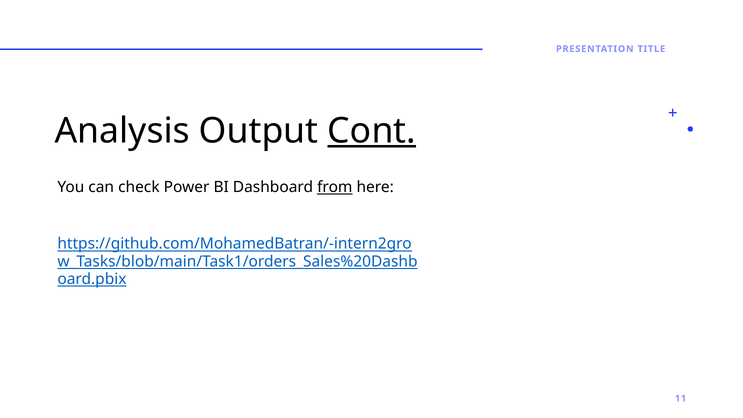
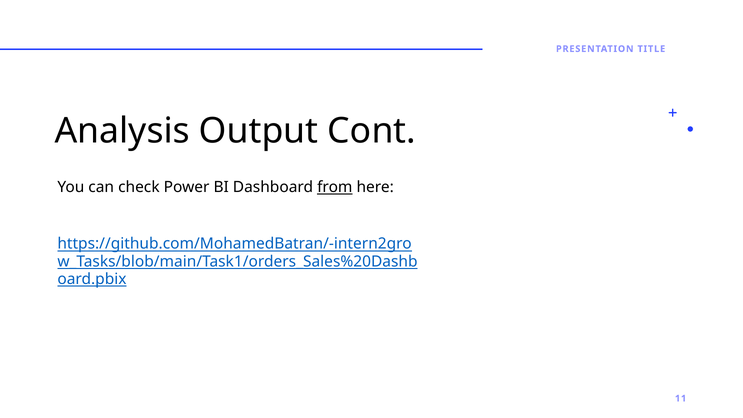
Cont underline: present -> none
